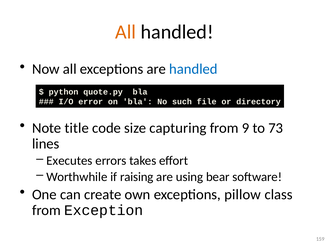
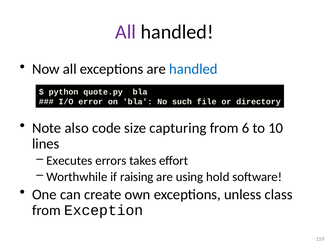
All at (126, 32) colour: orange -> purple
title: title -> also
9: 9 -> 6
73: 73 -> 10
bear: bear -> hold
pillow: pillow -> unless
